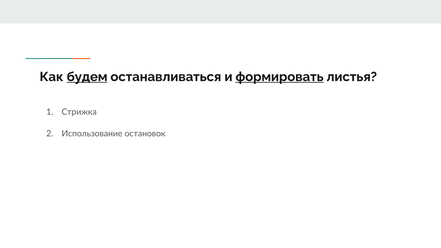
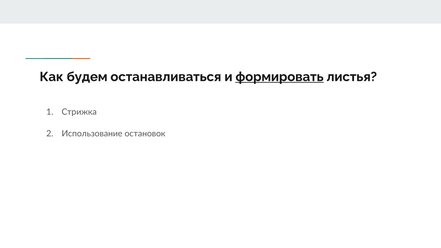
будем underline: present -> none
